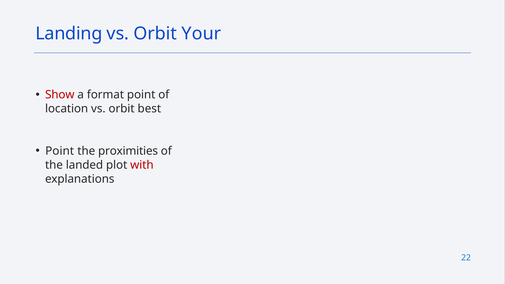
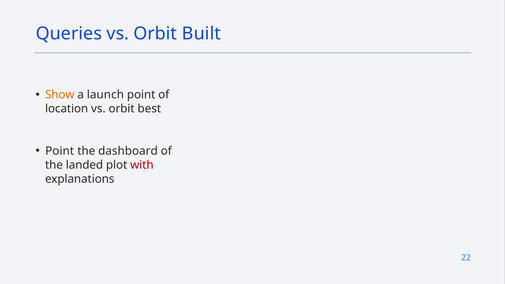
Landing: Landing -> Queries
Your: Your -> Built
Show colour: red -> orange
format: format -> launch
proximities: proximities -> dashboard
